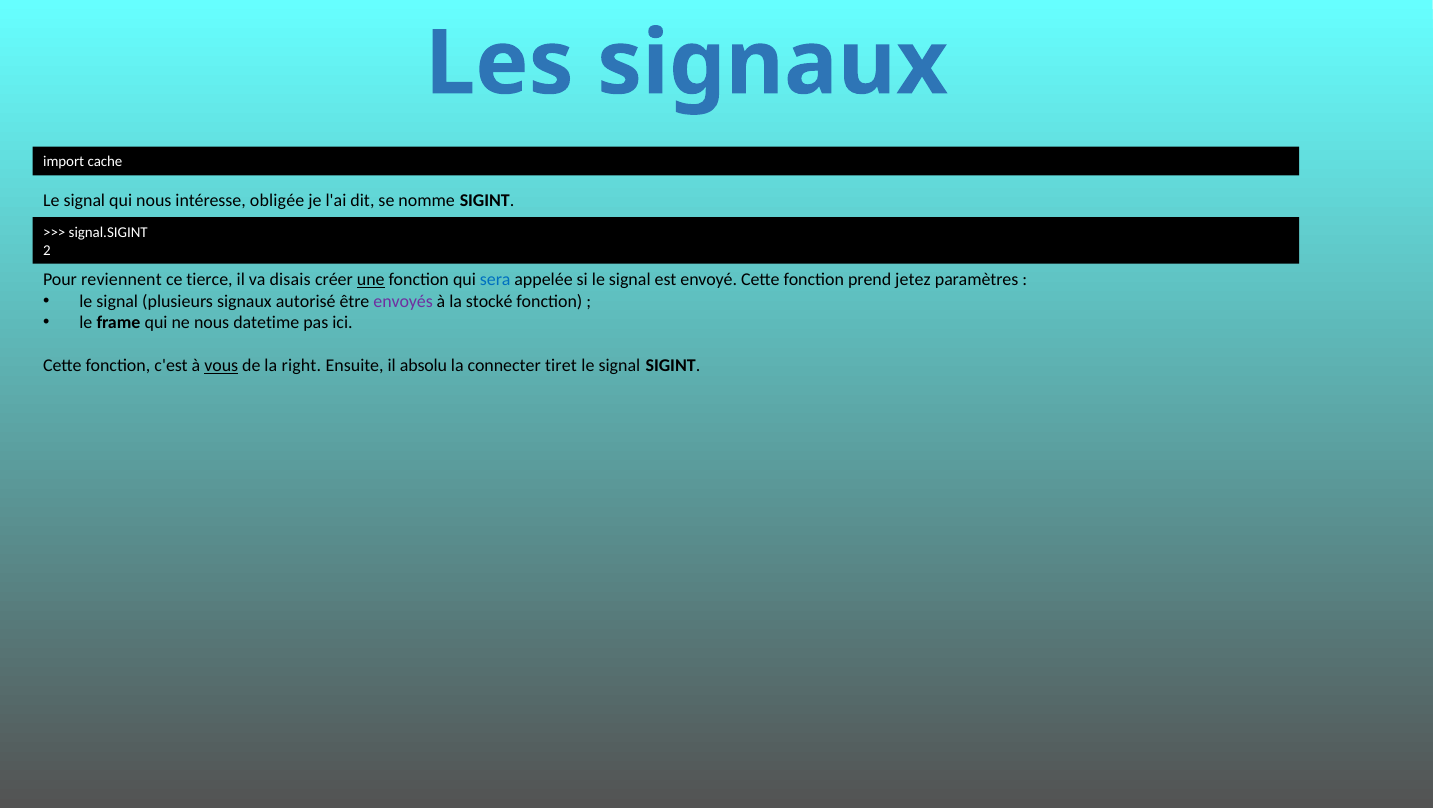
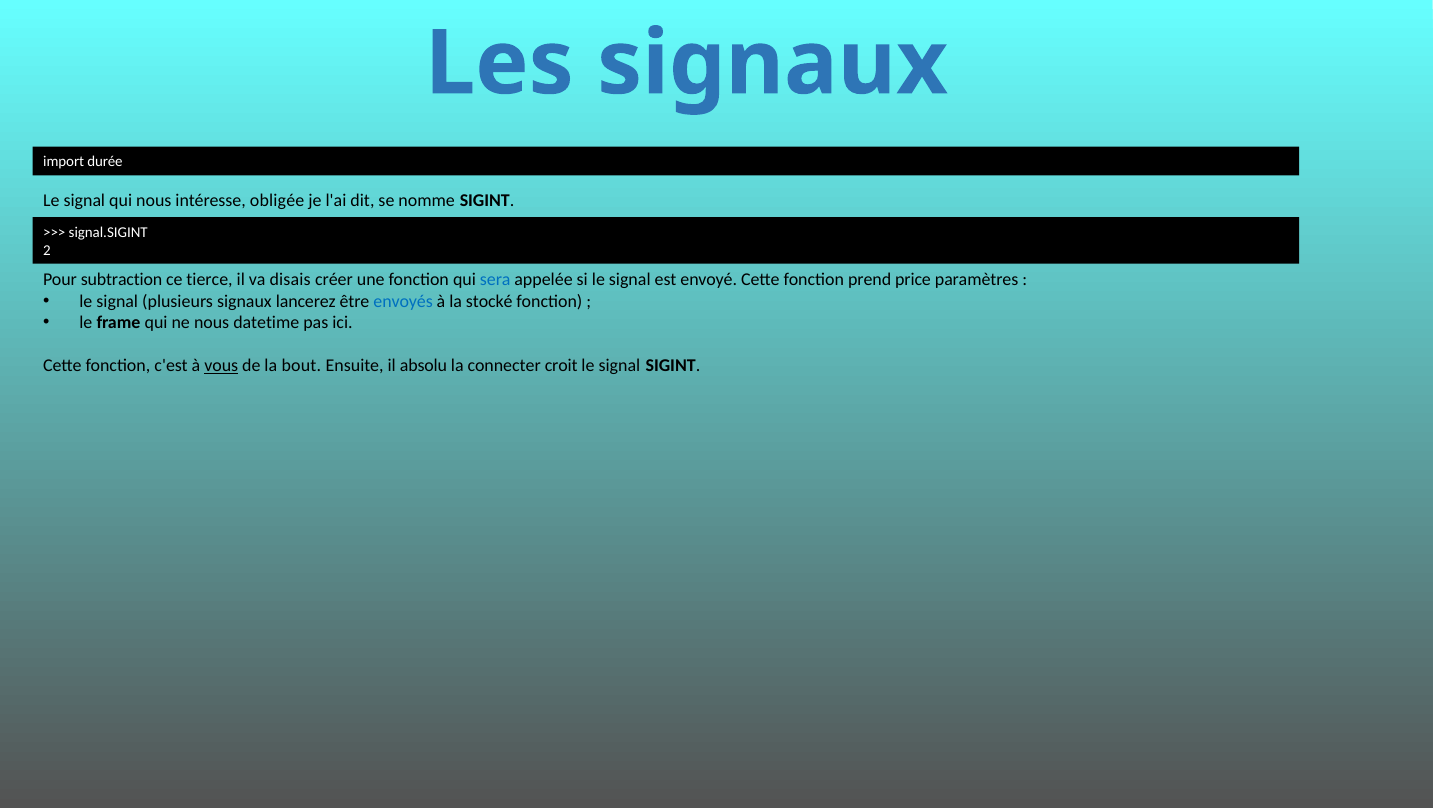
cache: cache -> durée
reviennent: reviennent -> subtraction
une underline: present -> none
jetez: jetez -> price
autorisé: autorisé -> lancerez
envoyés colour: purple -> blue
right: right -> bout
tiret: tiret -> croit
